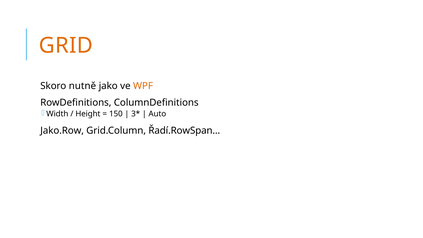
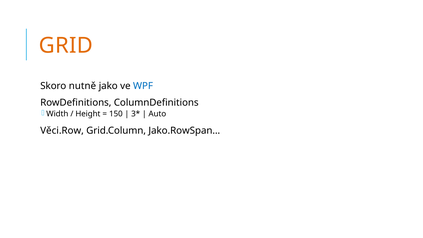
WPF colour: orange -> blue
Jako.Row: Jako.Row -> Věci.Row
Řadí.RowSpan…: Řadí.RowSpan… -> Jako.RowSpan…
